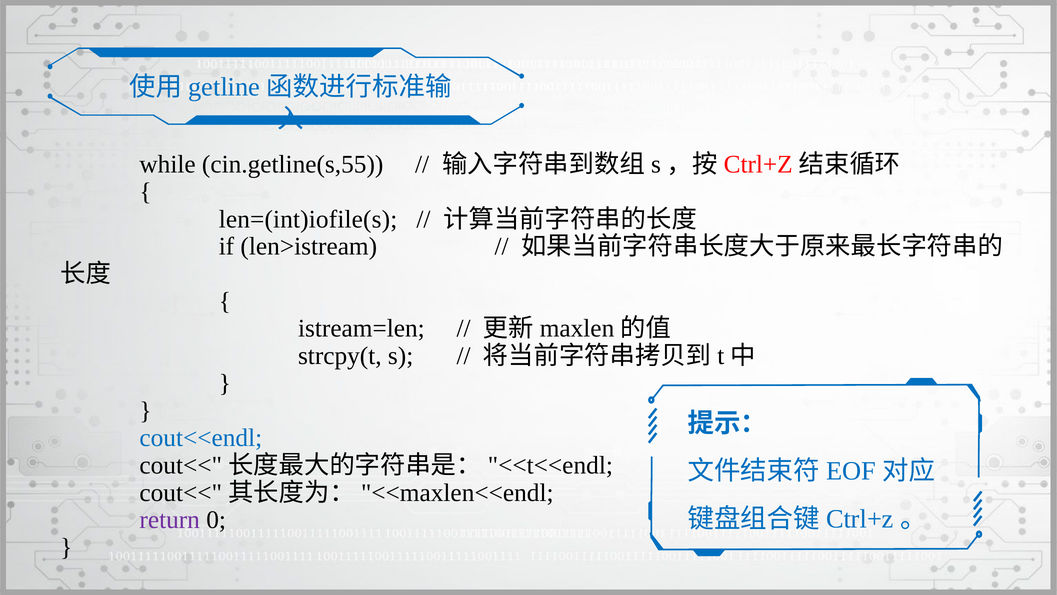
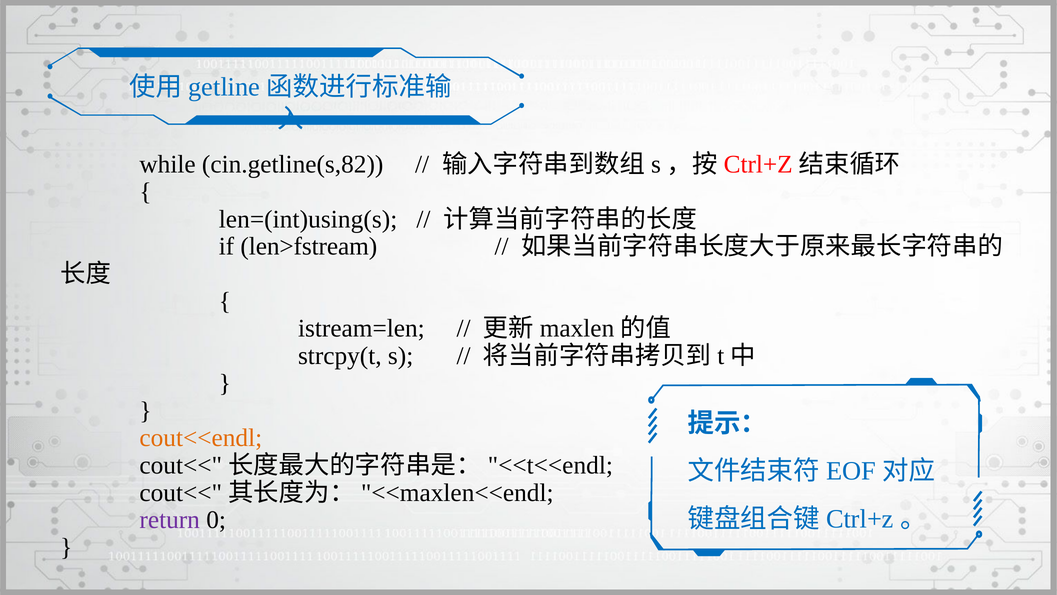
cin.getline(s,55: cin.getline(s,55 -> cin.getline(s,82
len=(int)iofile(s: len=(int)iofile(s -> len=(int)using(s
len>istream: len>istream -> len>fstream
cout<<endl colour: blue -> orange
